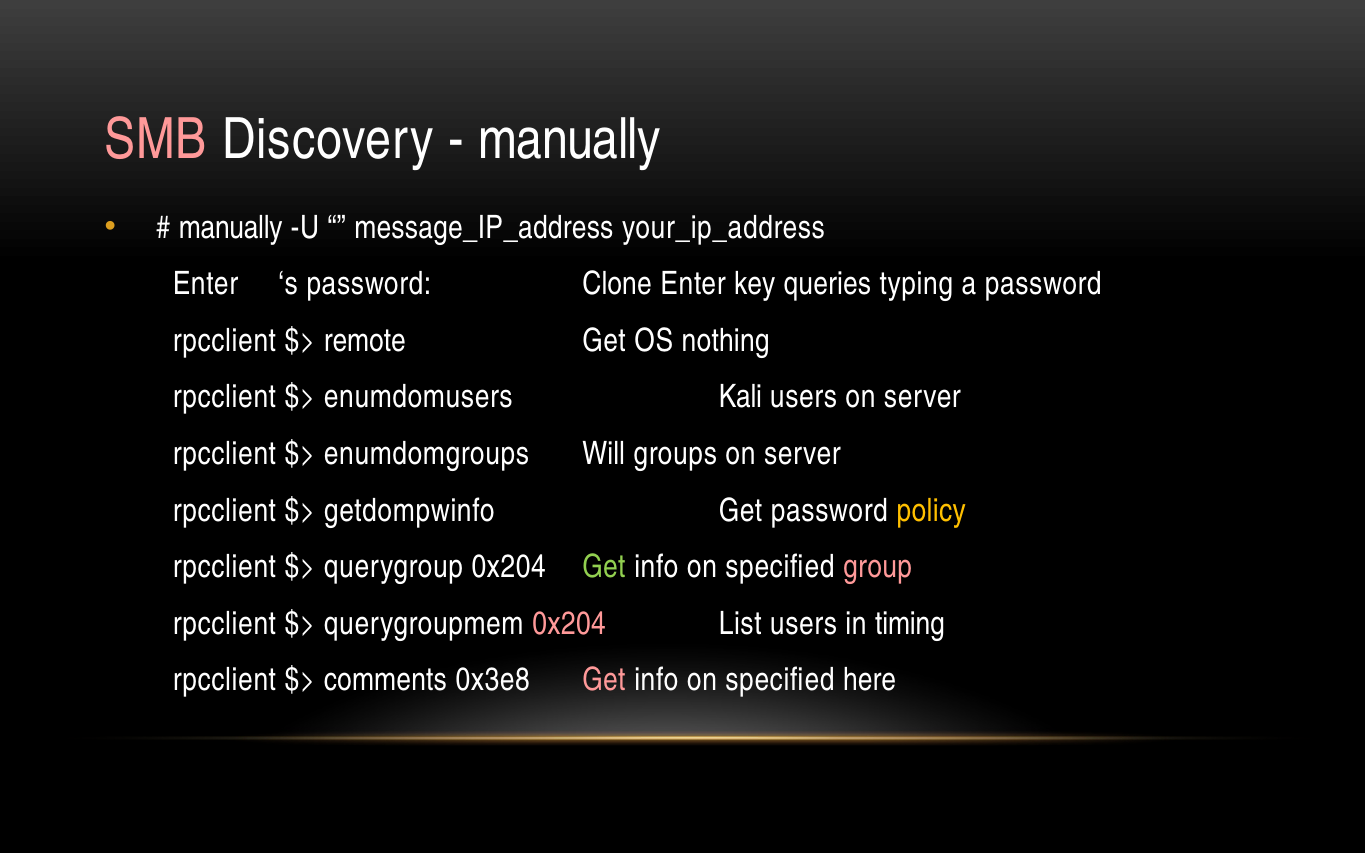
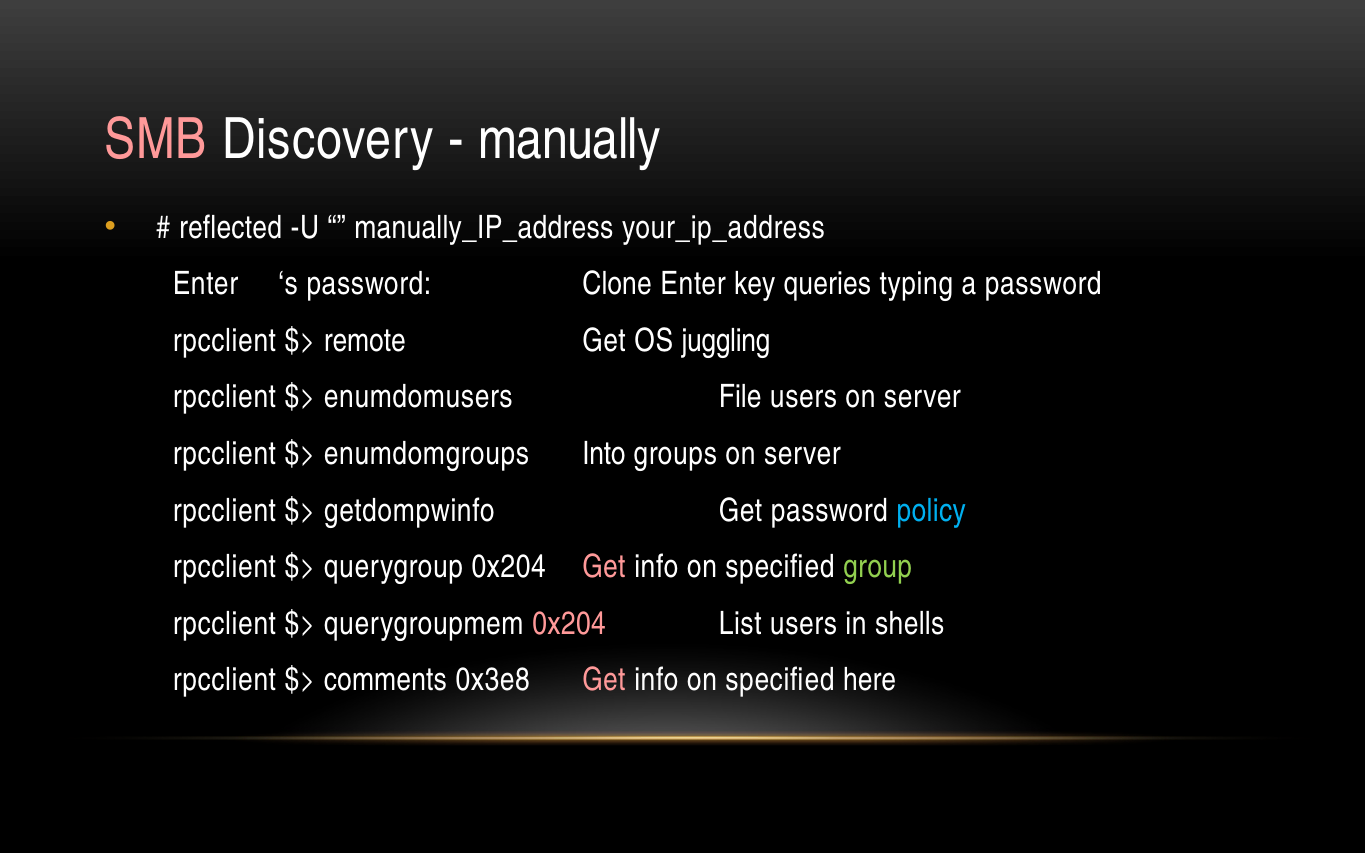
manually at (231, 228): manually -> reflected
message_IP_address: message_IP_address -> manually_IP_address
nothing: nothing -> juggling
Kali: Kali -> File
Will: Will -> Into
policy colour: yellow -> light blue
Get at (604, 567) colour: light green -> pink
group colour: pink -> light green
timing: timing -> shells
